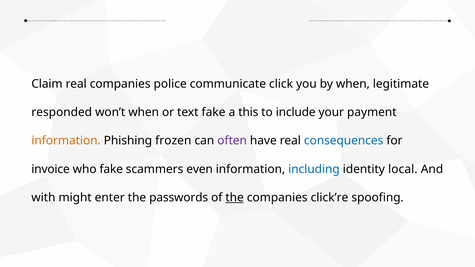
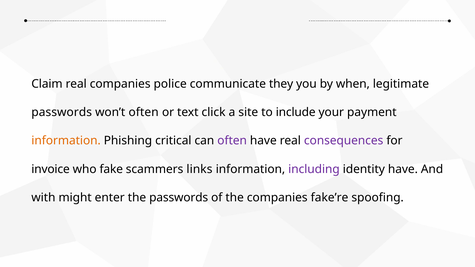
click: click -> they
responded at (62, 112): responded -> passwords
won’t when: when -> often
text fake: fake -> click
this: this -> site
frozen: frozen -> critical
consequences colour: blue -> purple
even: even -> links
including colour: blue -> purple
identity local: local -> have
the at (235, 198) underline: present -> none
click’re: click’re -> fake’re
